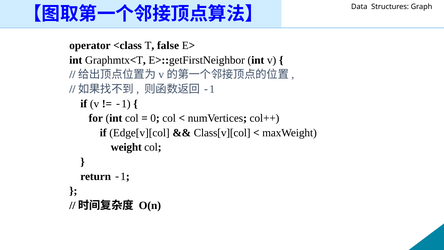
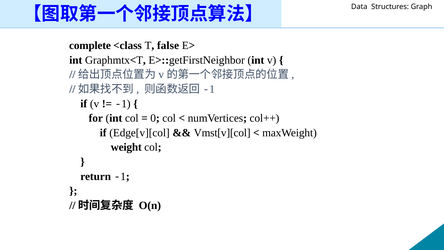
operator: operator -> complete
Class[v][col: Class[v][col -> Vmst[v][col
